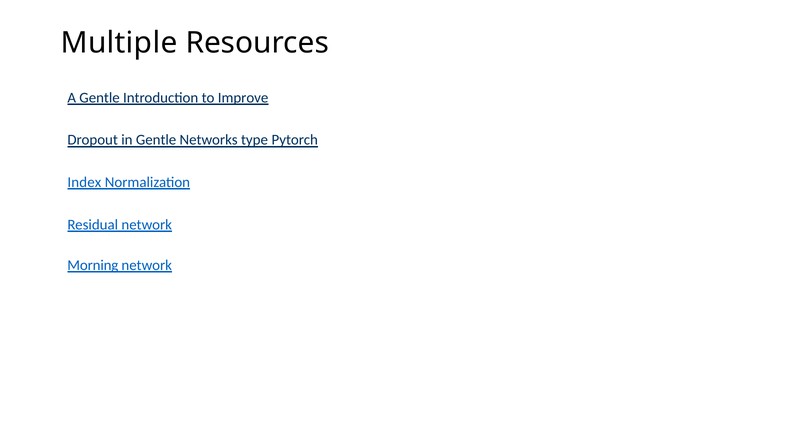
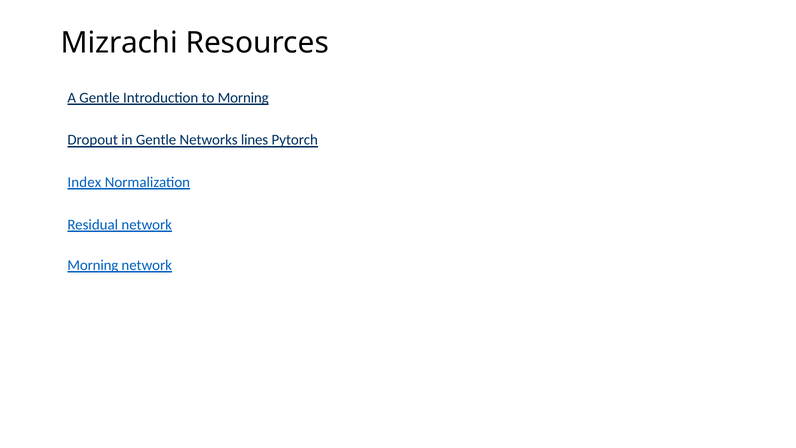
Multiple: Multiple -> Mizrachi
to Improve: Improve -> Morning
type: type -> lines
